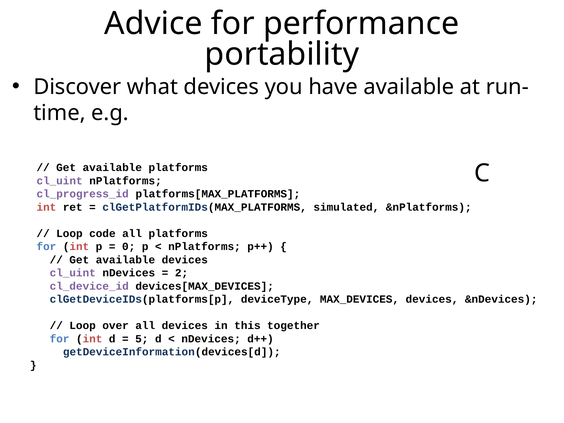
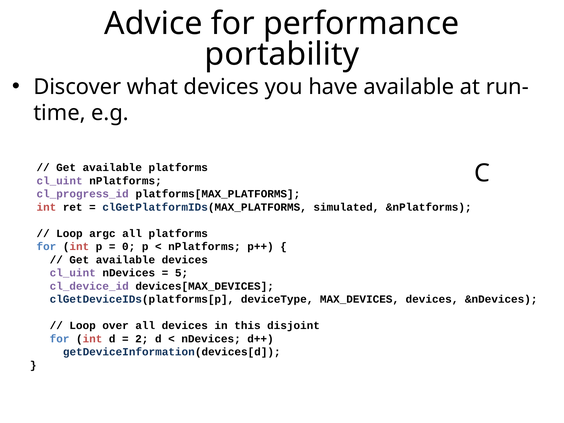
code: code -> argc
2: 2 -> 5
together: together -> disjoint
5: 5 -> 2
